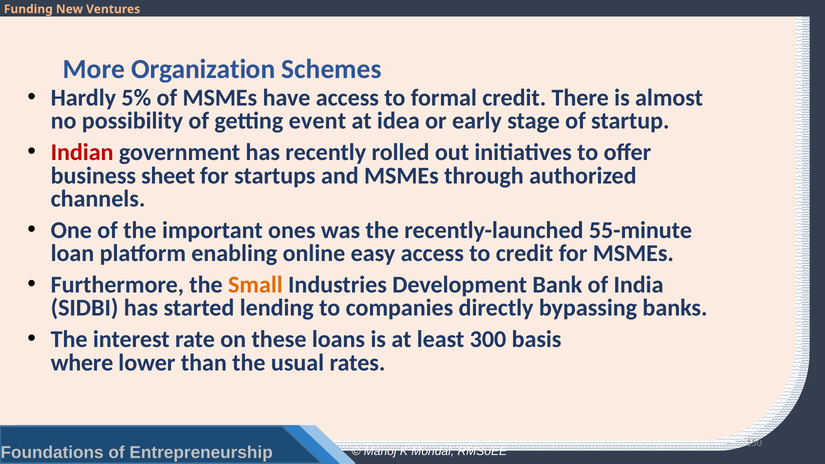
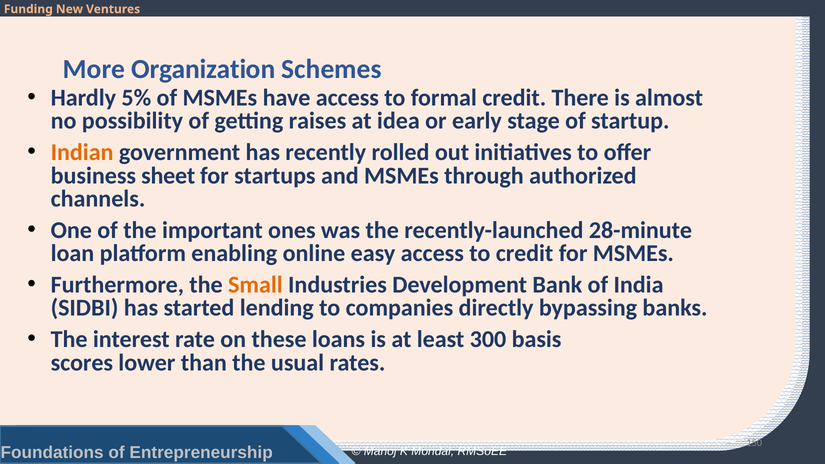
event: event -> raises
Indian colour: red -> orange
55-minute: 55-minute -> 28-minute
where: where -> scores
